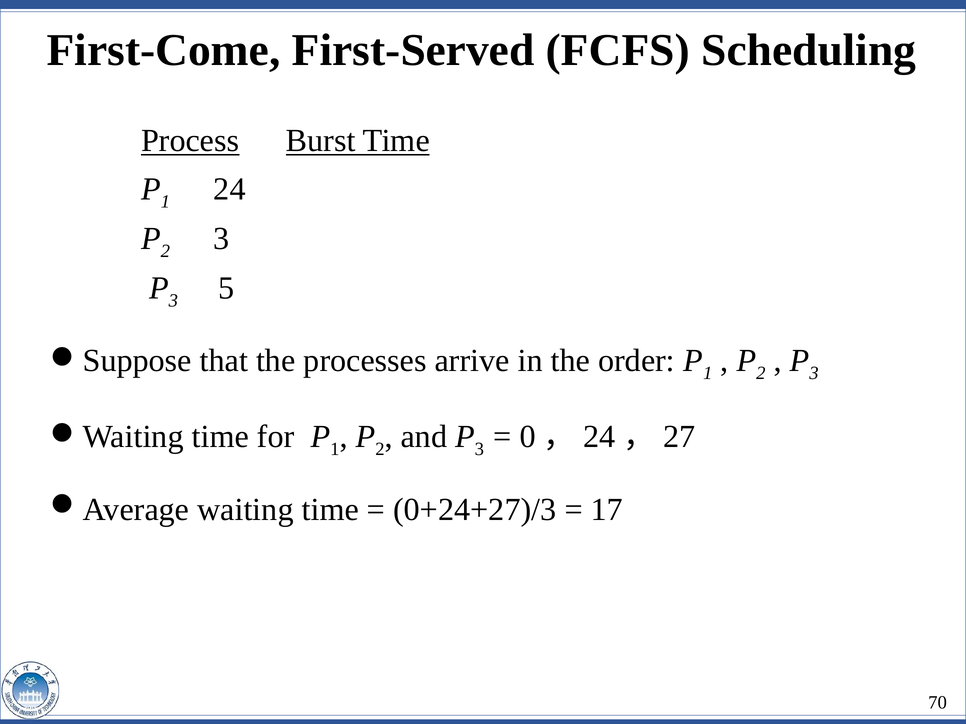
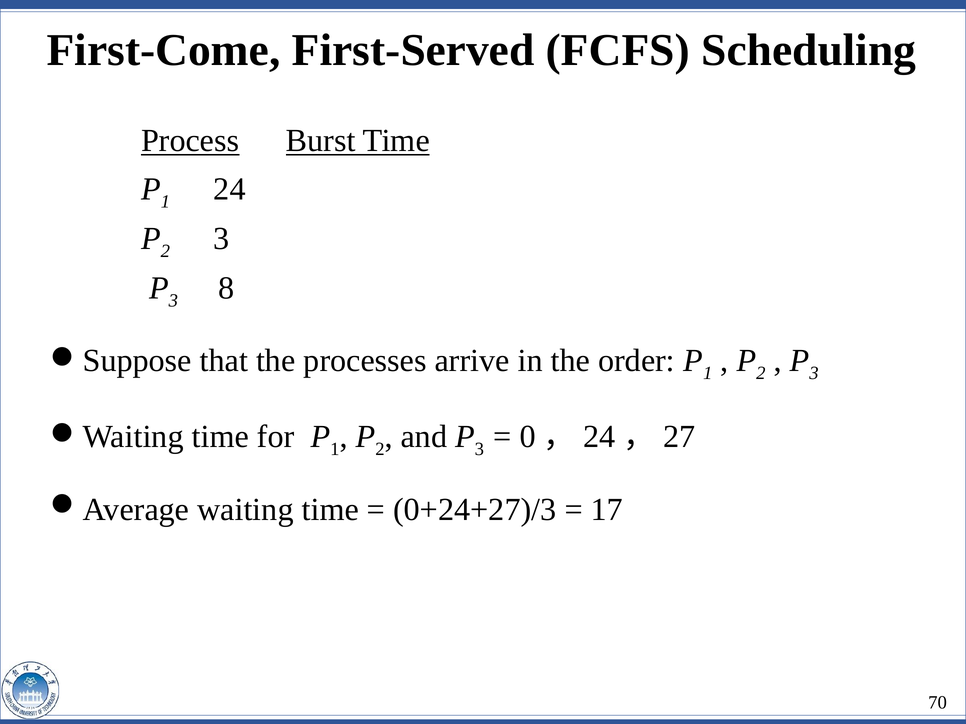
5: 5 -> 8
